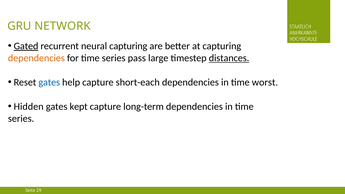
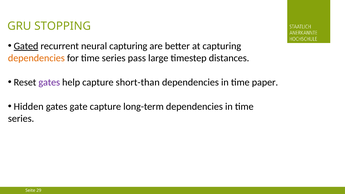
NETWORK: NETWORK -> STOPPING
distances underline: present -> none
gates at (49, 82) colour: blue -> purple
short-each: short-each -> short-than
worst: worst -> paper
kept: kept -> gate
